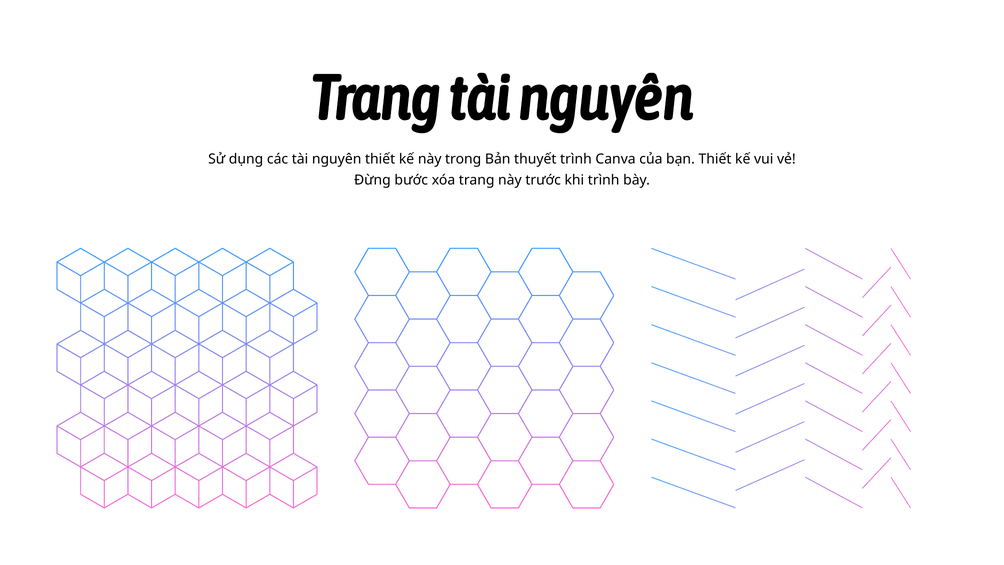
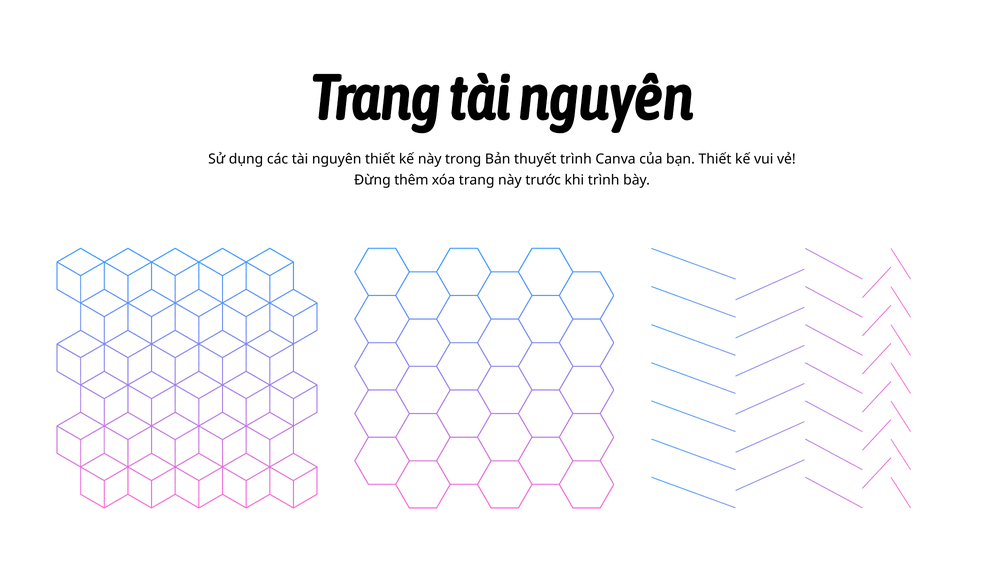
bước: bước -> thêm
